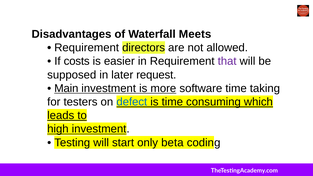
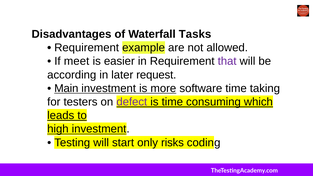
Meets: Meets -> Tasks
directors: directors -> example
costs: costs -> meet
supposed: supposed -> according
defect colour: blue -> purple
beta: beta -> risks
